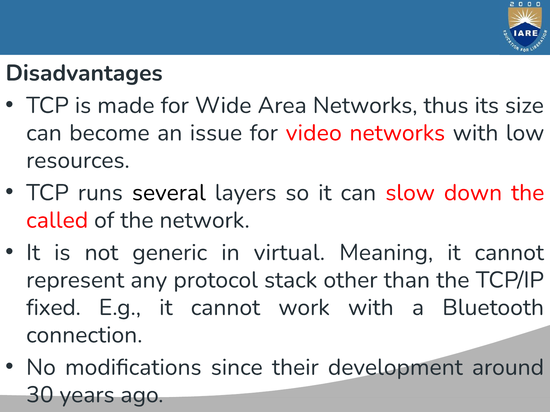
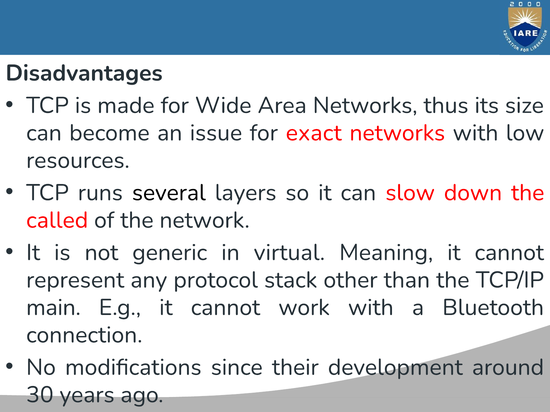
video: video -> exact
fixed: fixed -> main
